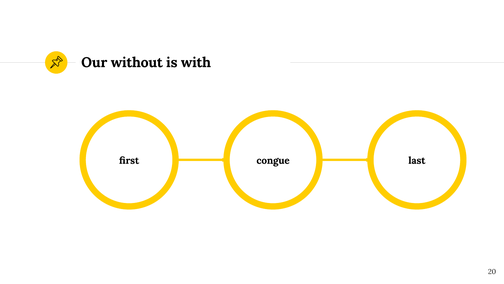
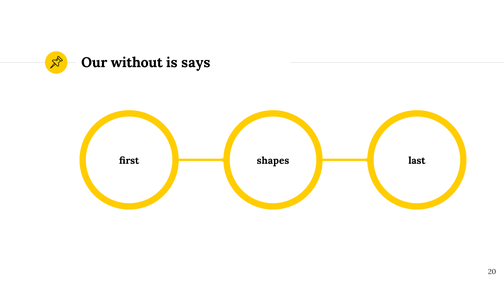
with: with -> says
congue: congue -> shapes
